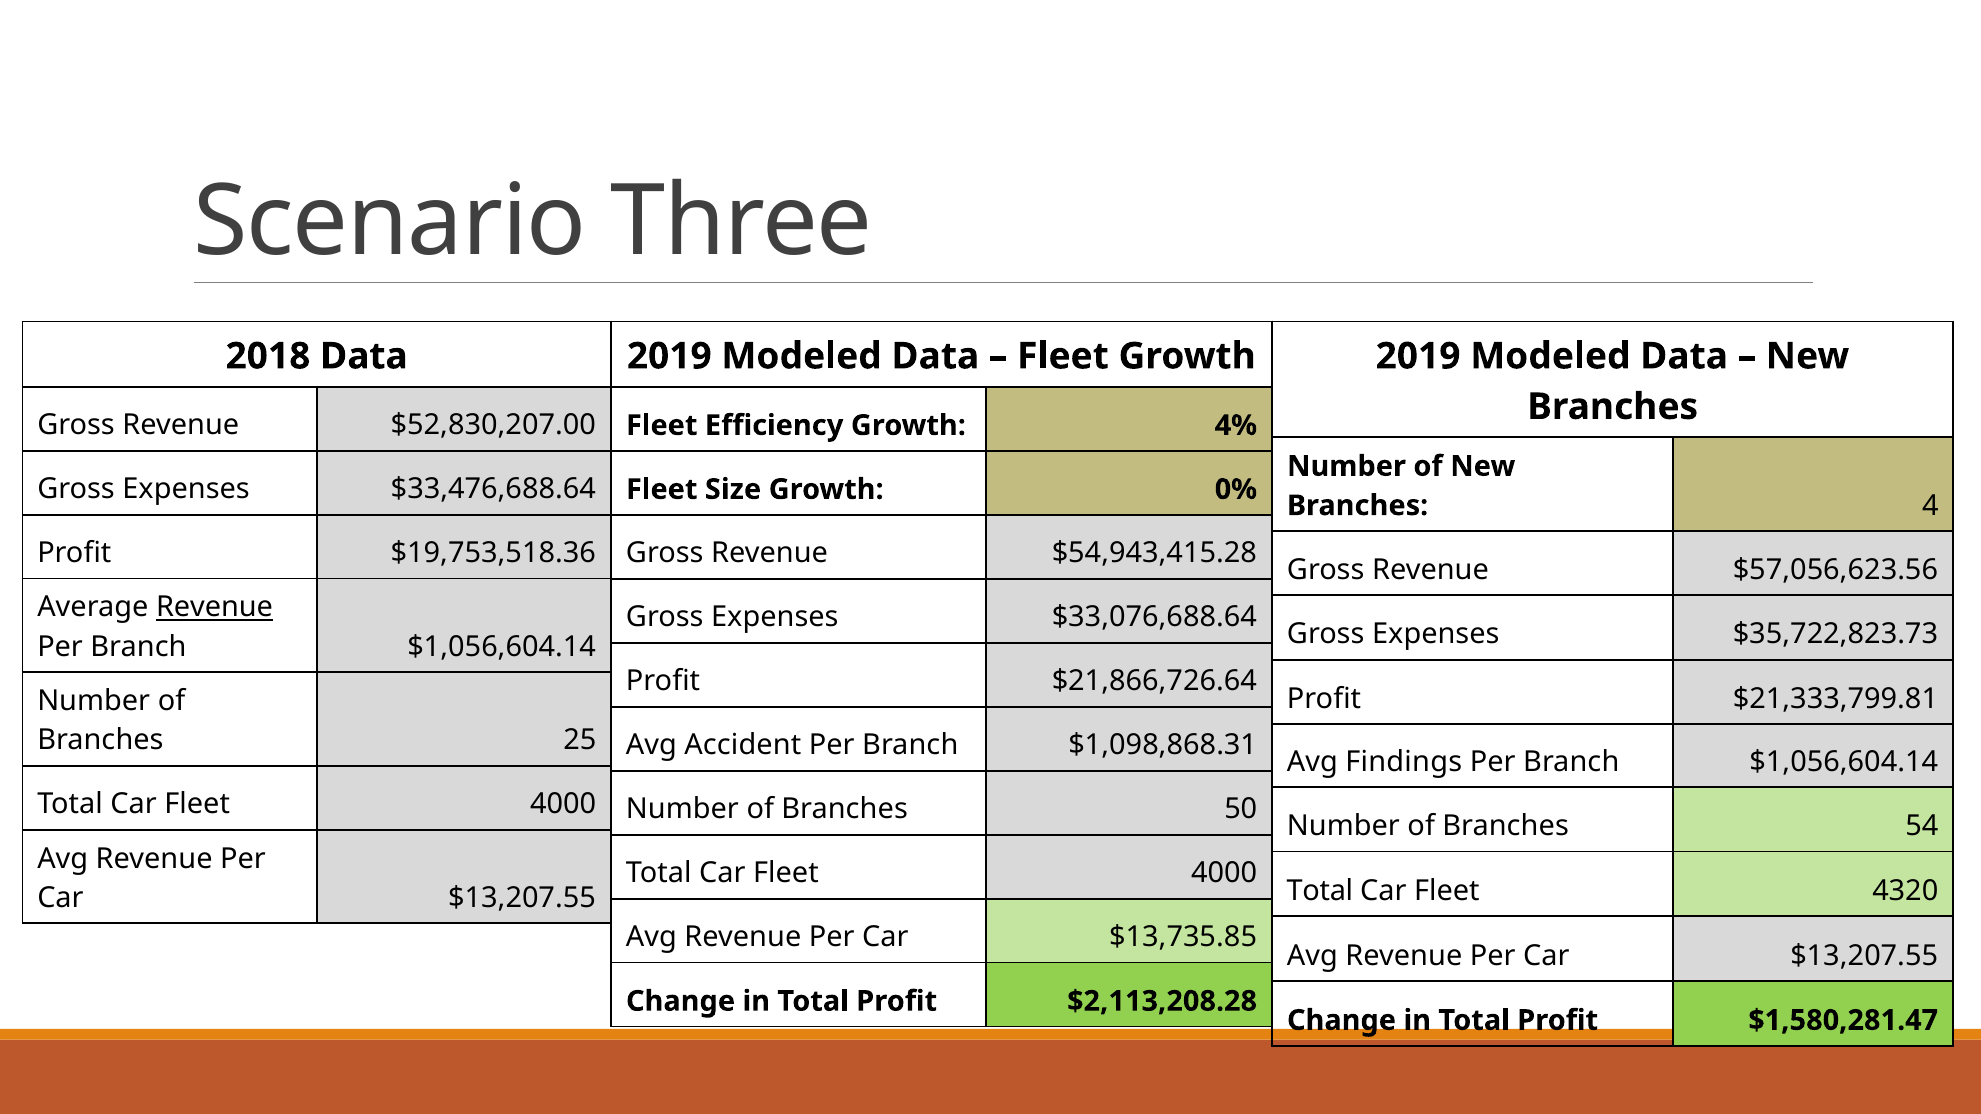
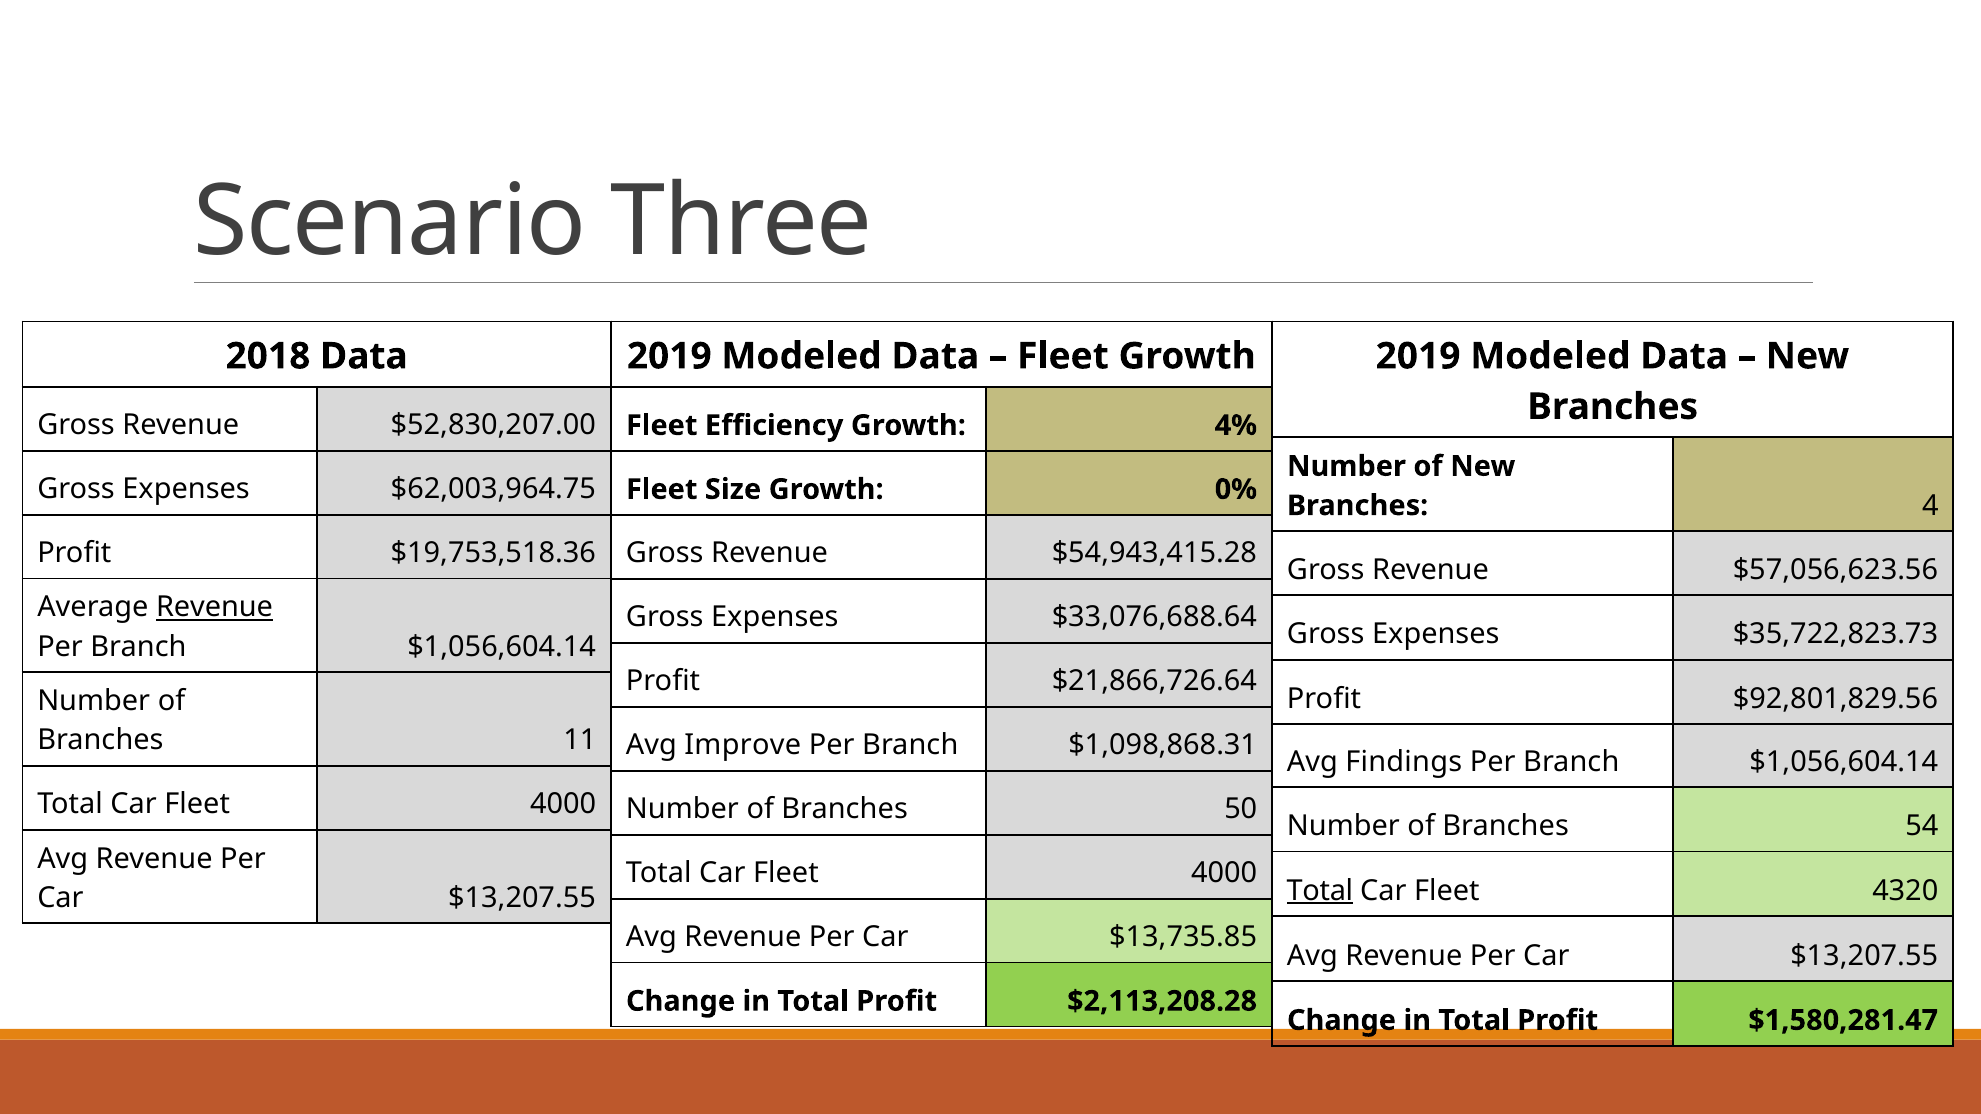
$33,476,688.64: $33,476,688.64 -> $62,003,964.75
$21,333,799.81: $21,333,799.81 -> $92,801,829.56
25: 25 -> 11
Accident: Accident -> Improve
Total at (1320, 891) underline: none -> present
